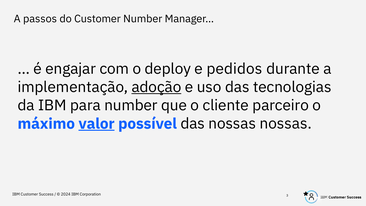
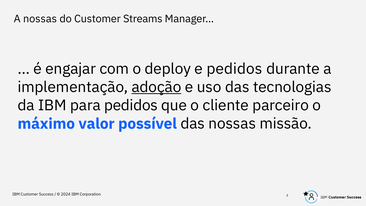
A passos: passos -> nossas
Customer Number: Number -> Streams
para number: number -> pedidos
valor underline: present -> none
nossas nossas: nossas -> missão
